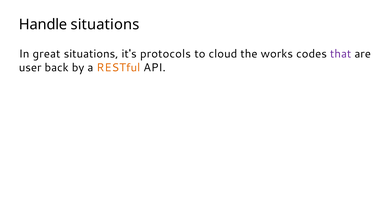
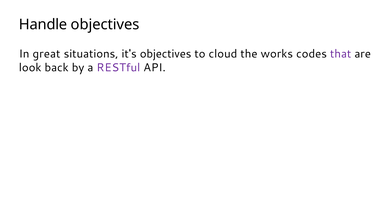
Handle situations: situations -> objectives
it's protocols: protocols -> objectives
user: user -> look
RESTful colour: orange -> purple
